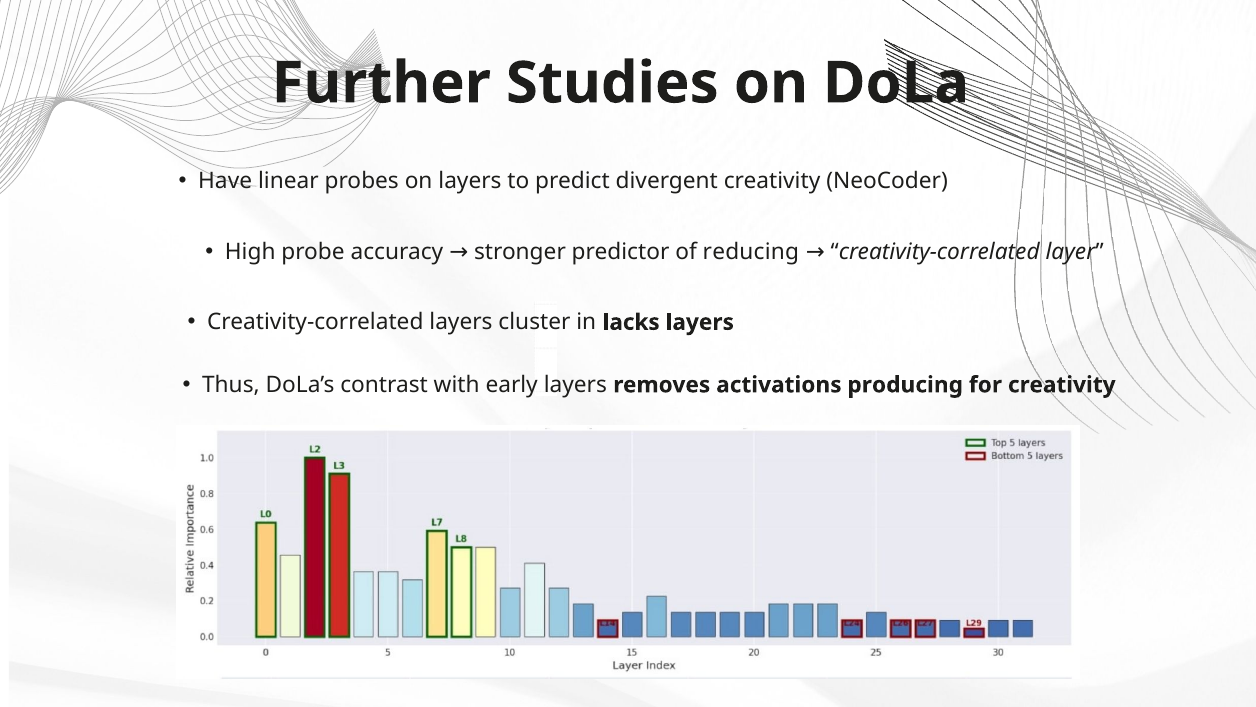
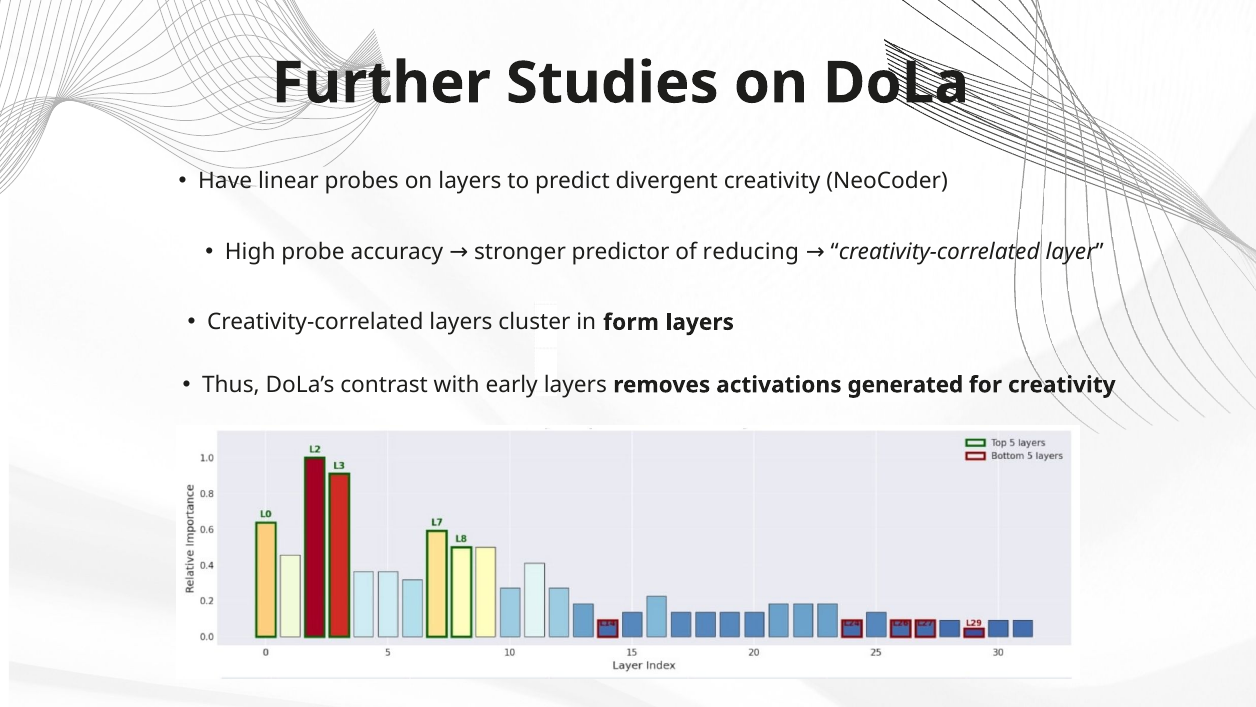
lacks: lacks -> form
producing: producing -> generated
